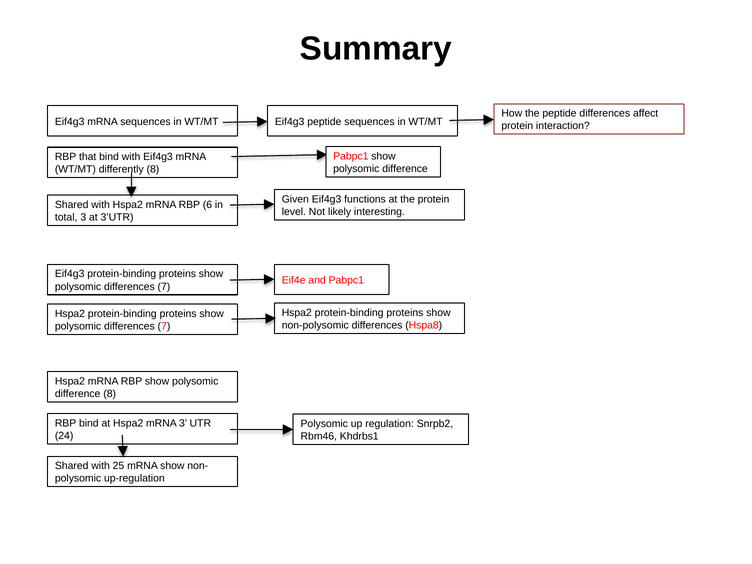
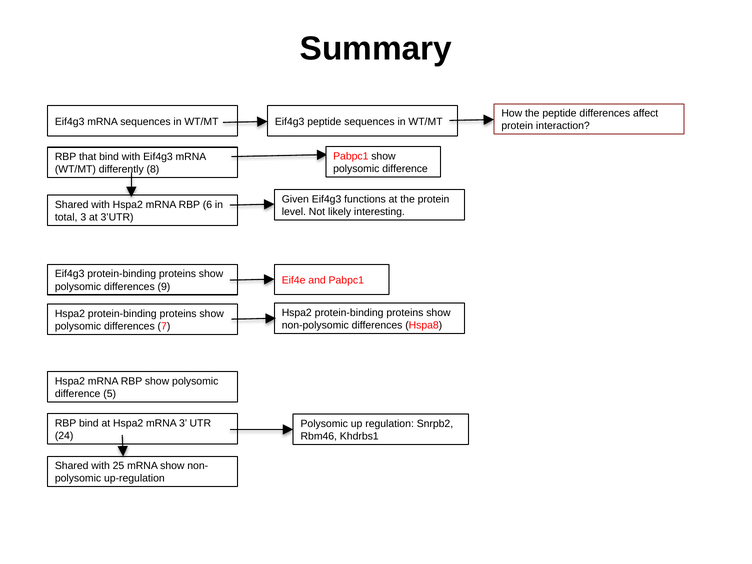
7 at (164, 287): 7 -> 9
difference 8: 8 -> 5
